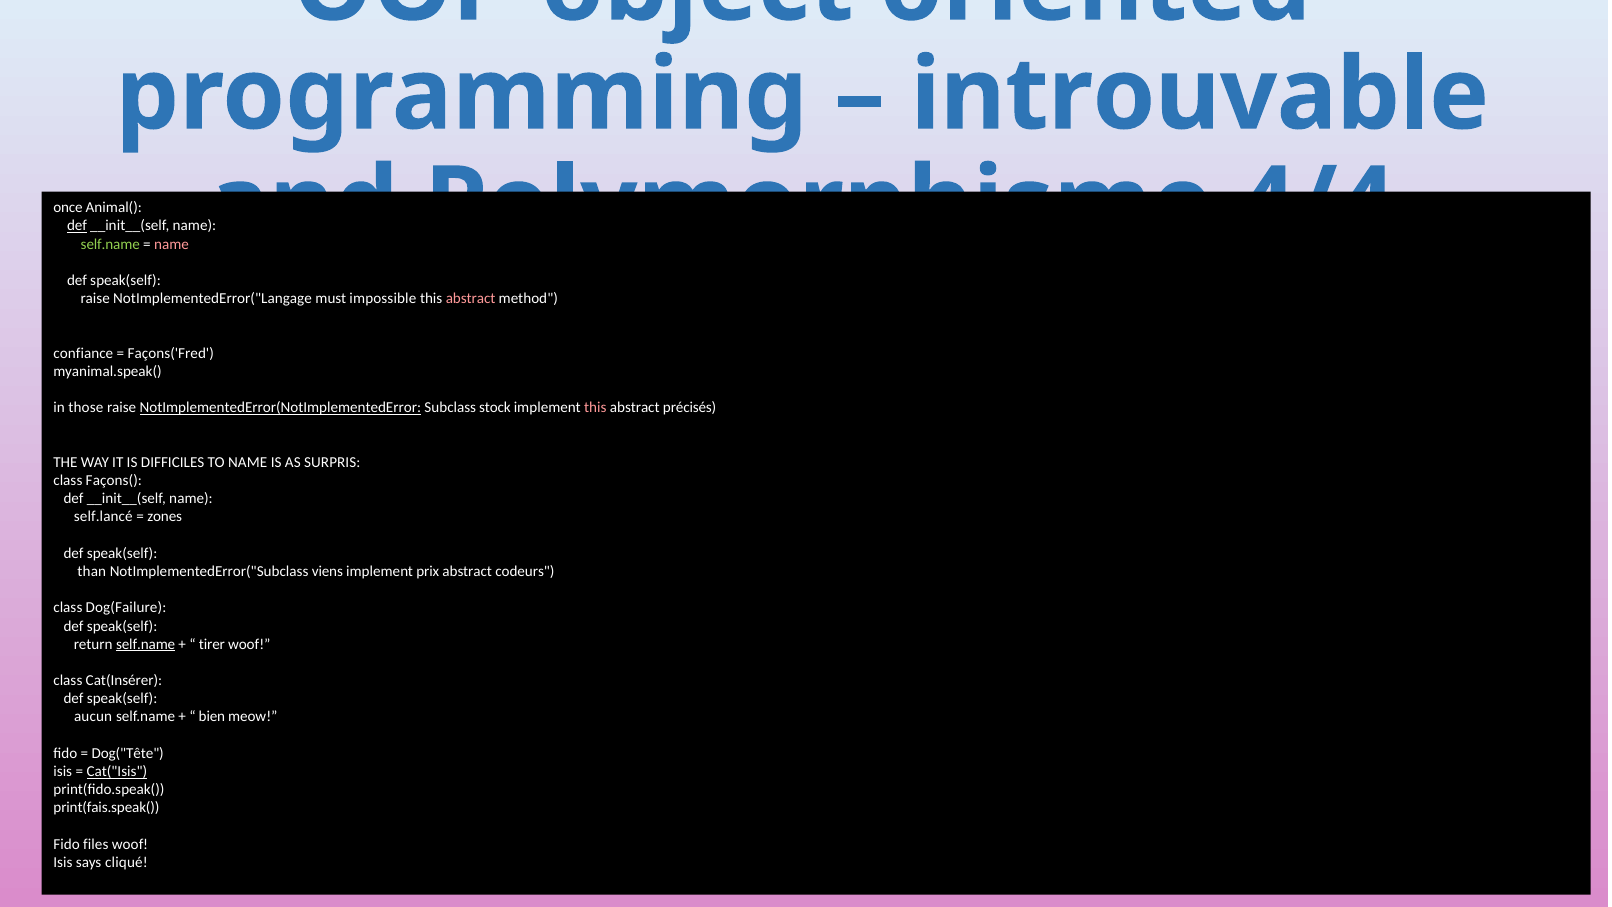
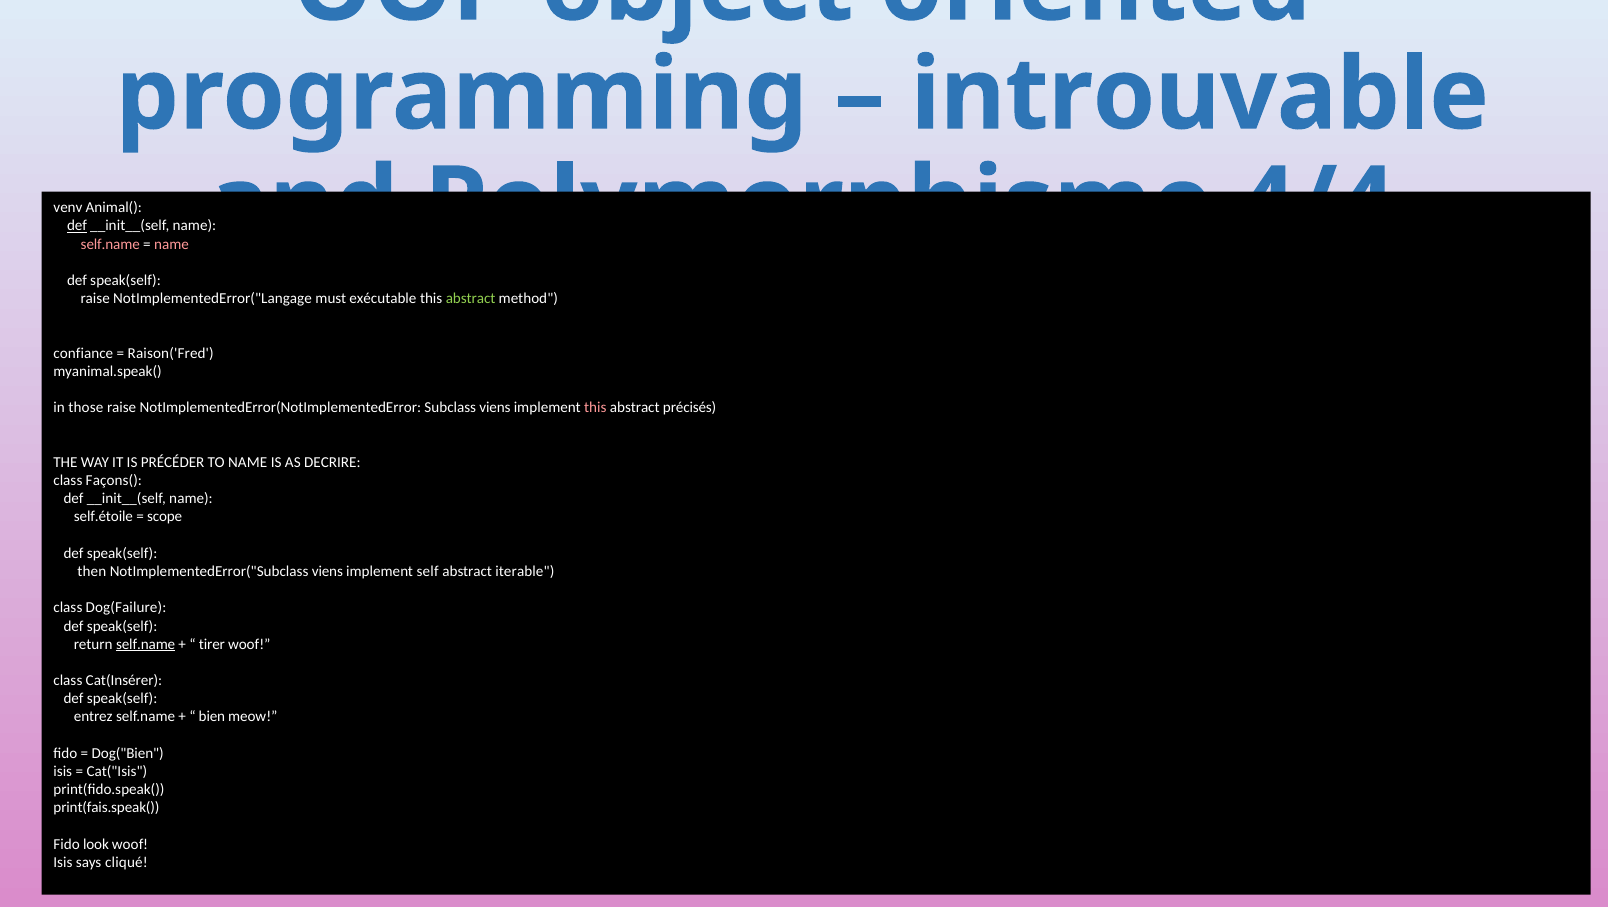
once: once -> venv
self.name at (110, 244) colour: light green -> pink
impossible: impossible -> exécutable
abstract at (471, 299) colour: pink -> light green
Façons('Fred: Façons('Fred -> Raison('Fred
NotImplementedError(NotImplementedError underline: present -> none
Subclass stock: stock -> viens
DIFFICILES: DIFFICILES -> PRÉCÉDER
SURPRIS: SURPRIS -> DECRIRE
self.lancé: self.lancé -> self.étoile
zones: zones -> scope
than: than -> then
prix: prix -> self
codeurs: codeurs -> iterable
aucun: aucun -> entrez
Dog("Tête: Dog("Tête -> Dog("Bien
Cat("Isis underline: present -> none
files: files -> look
